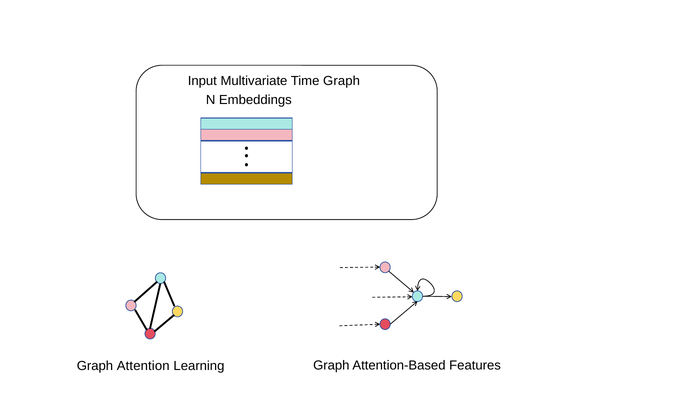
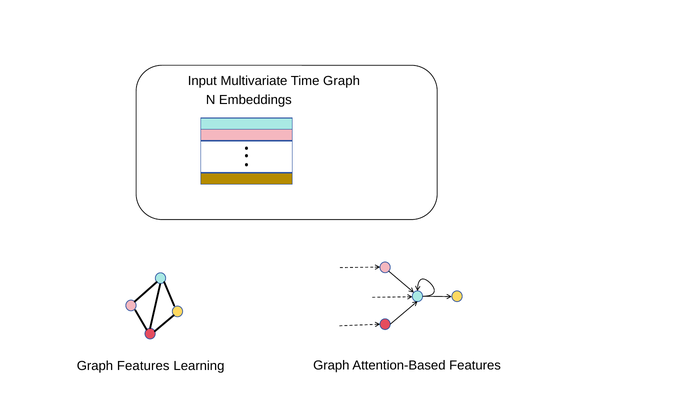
Graph Attention: Attention -> Features
